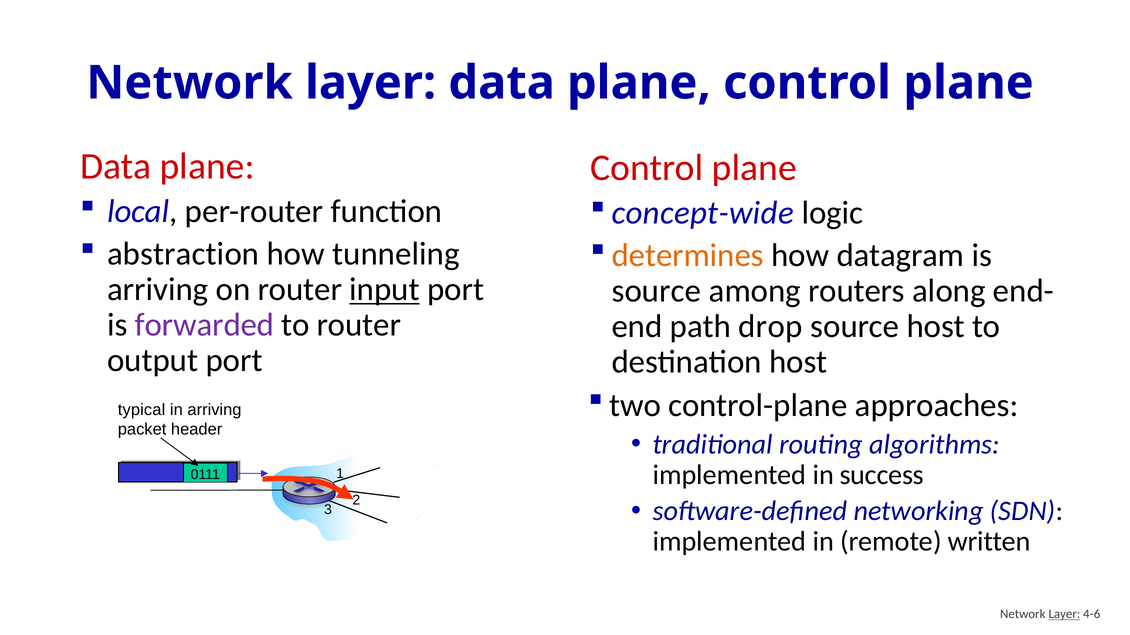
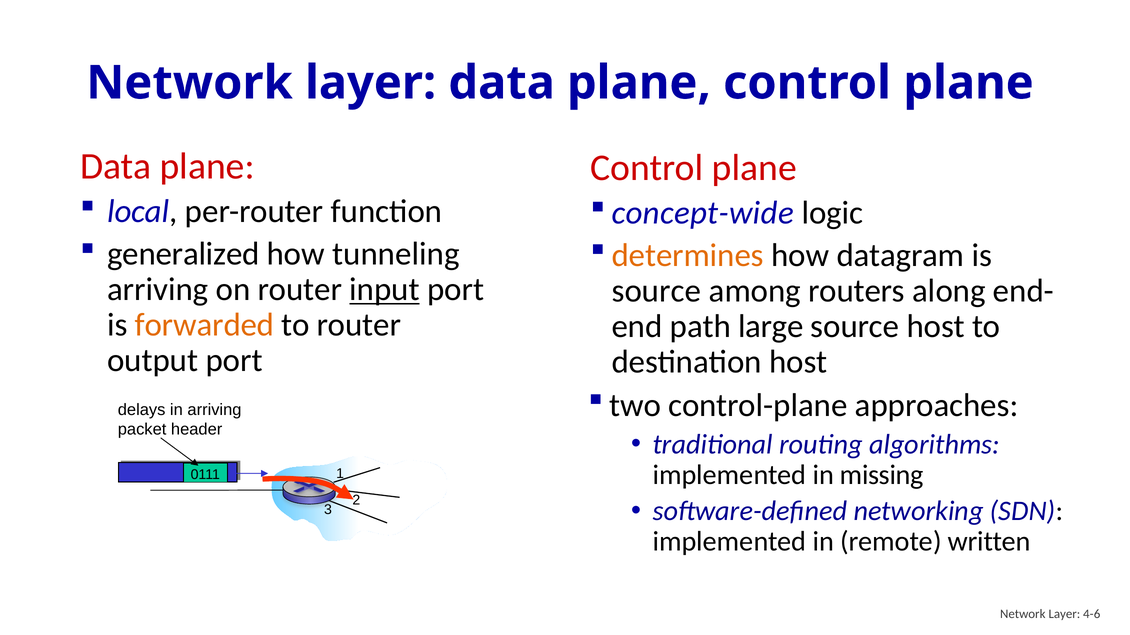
abstraction: abstraction -> generalized
forwarded colour: purple -> orange
drop: drop -> large
typical: typical -> delays
success: success -> missing
Layer at (1064, 615) underline: present -> none
